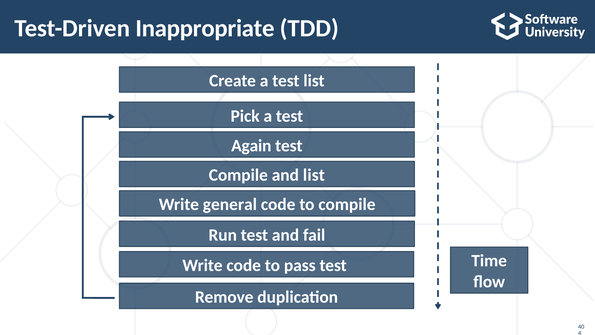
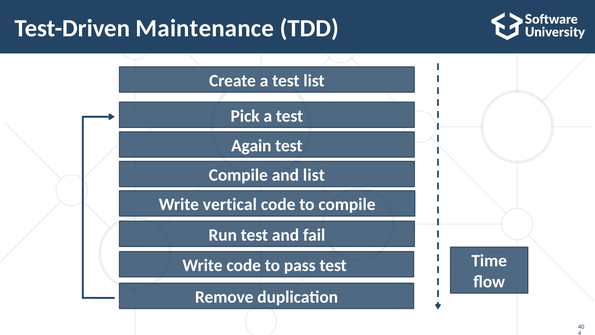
Inappropriate: Inappropriate -> Maintenance
general: general -> vertical
